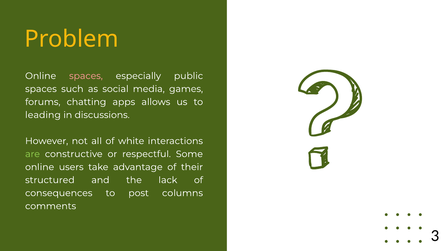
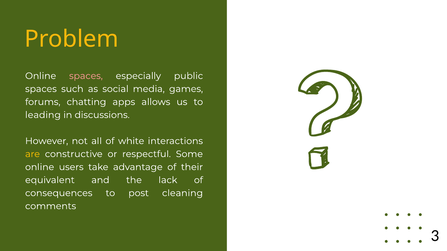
are colour: light green -> yellow
structured: structured -> equivalent
columns: columns -> cleaning
